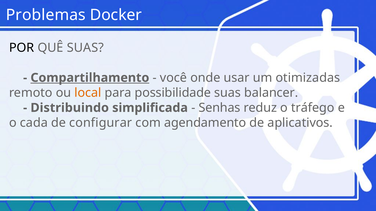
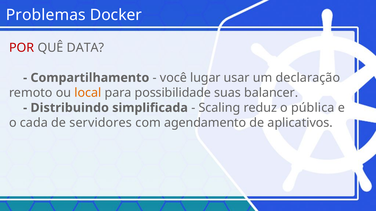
POR colour: black -> red
QUÊ SUAS: SUAS -> DATA
Compartilhamento underline: present -> none
onde: onde -> lugar
otimizadas: otimizadas -> declaração
Senhas: Senhas -> Scaling
tráfego: tráfego -> pública
configurar: configurar -> servidores
